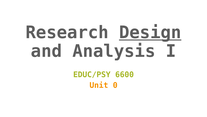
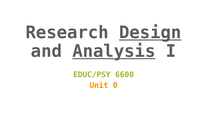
Analysis underline: none -> present
